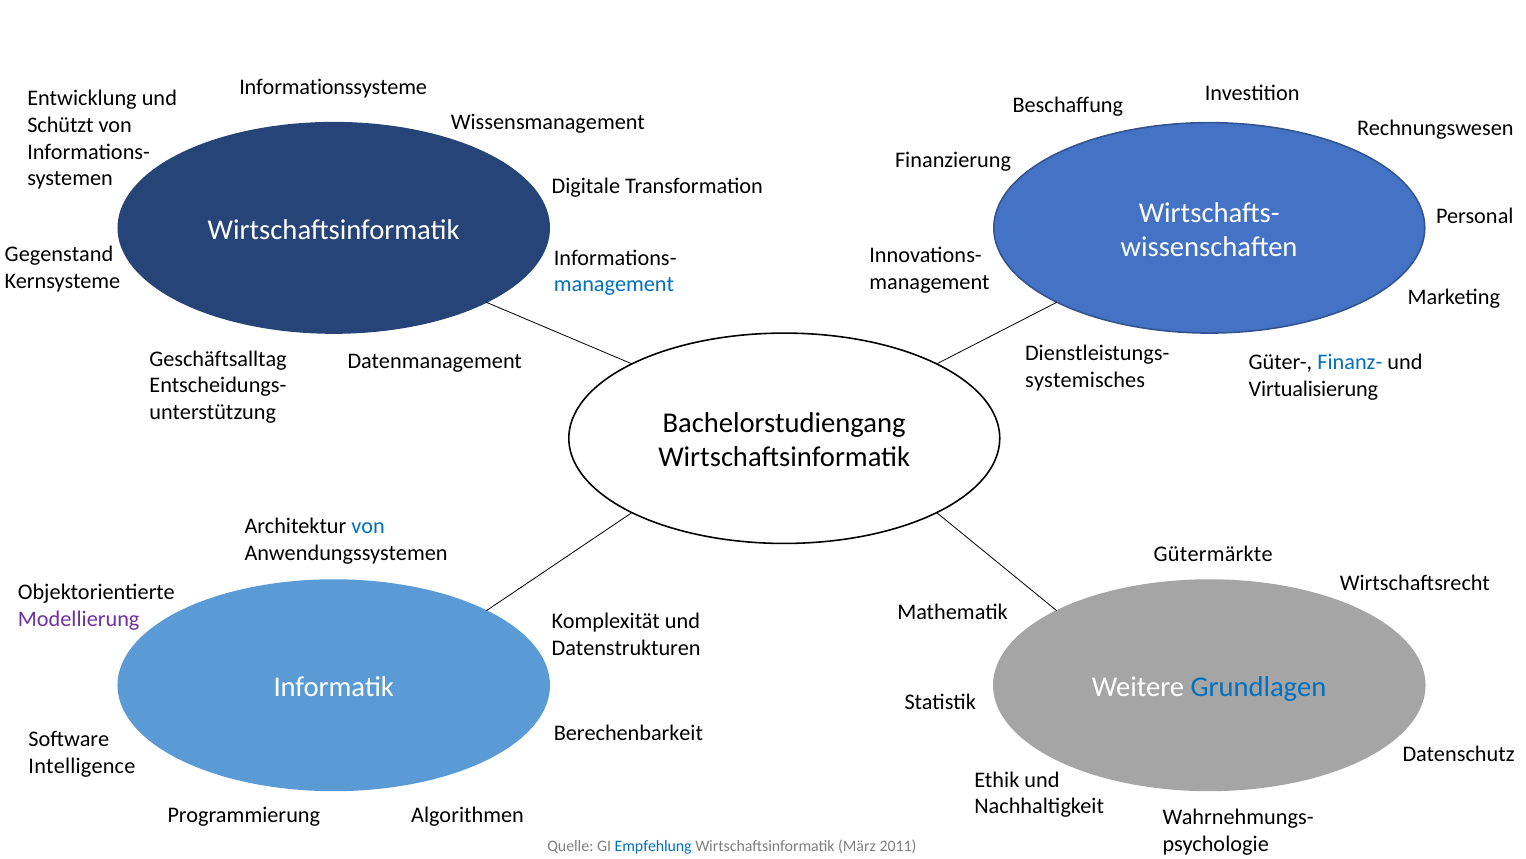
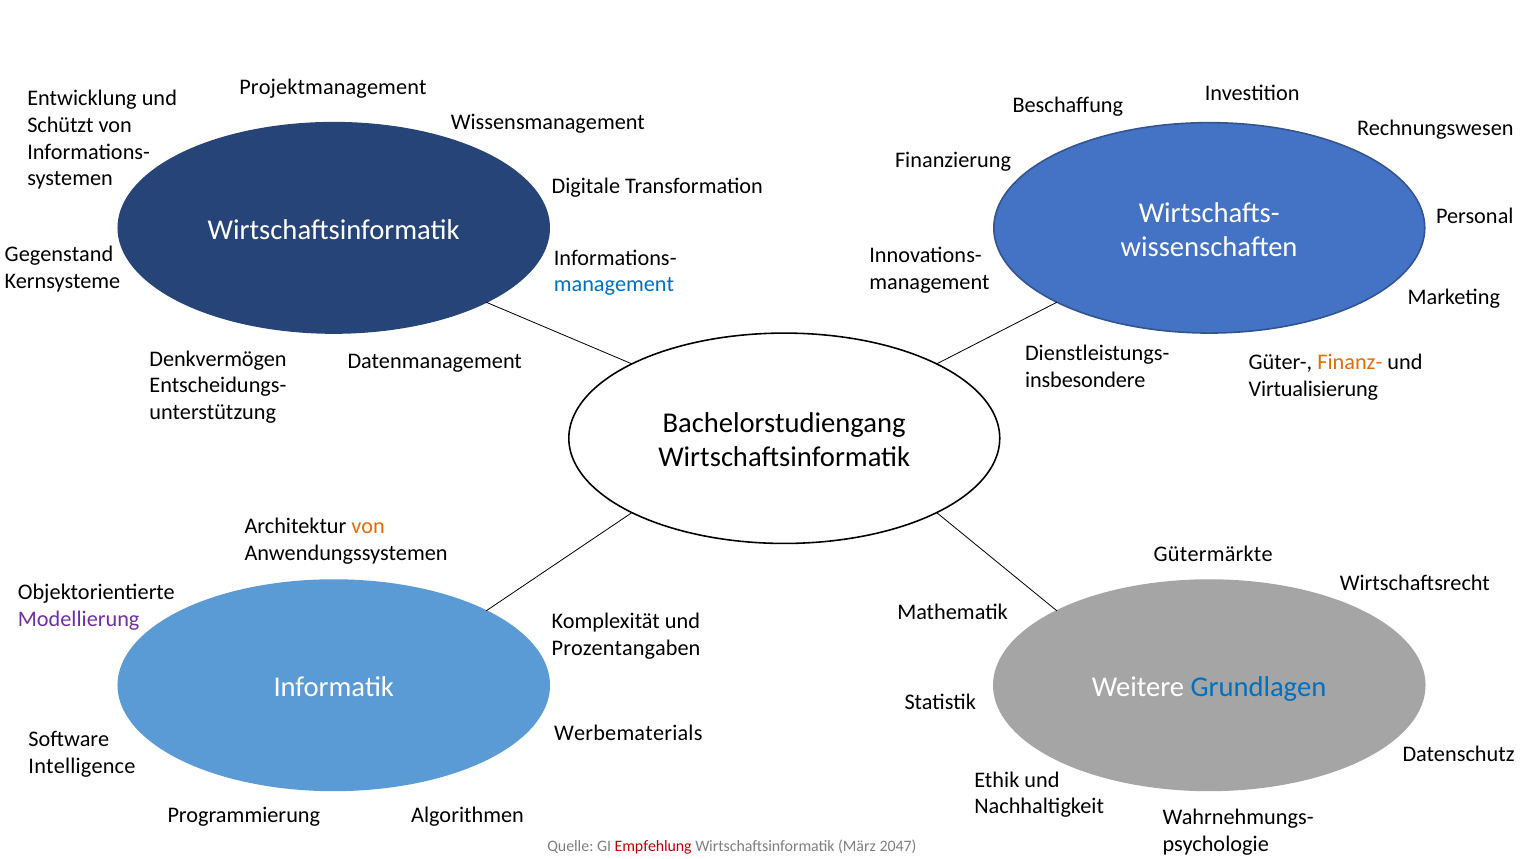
Informationssysteme: Informationssysteme -> Projektmanagement
Geschäftsalltag: Geschäftsalltag -> Denkvermögen
Finanz- colour: blue -> orange
systemisches: systemisches -> insbesondere
von at (368, 526) colour: blue -> orange
Datenstrukturen: Datenstrukturen -> Prozentangaben
Berechenbarkeit: Berechenbarkeit -> Werbematerials
Empfehlung colour: blue -> red
2011: 2011 -> 2047
